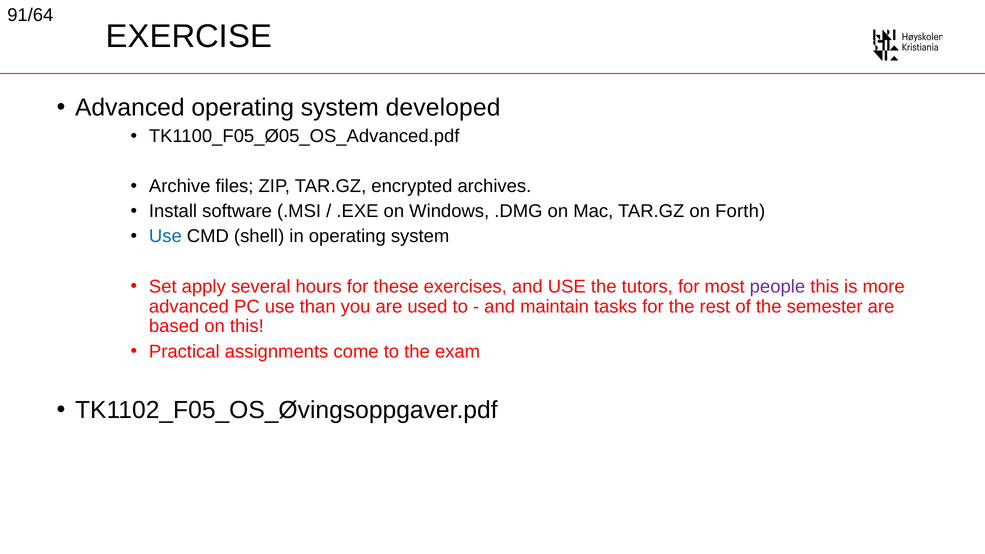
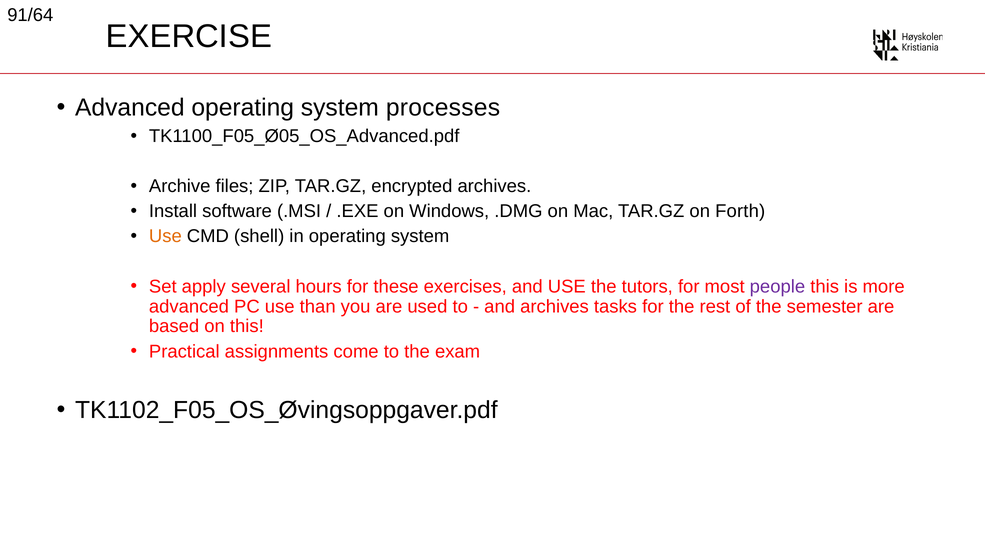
developed: developed -> processes
Use at (165, 236) colour: blue -> orange
and maintain: maintain -> archives
